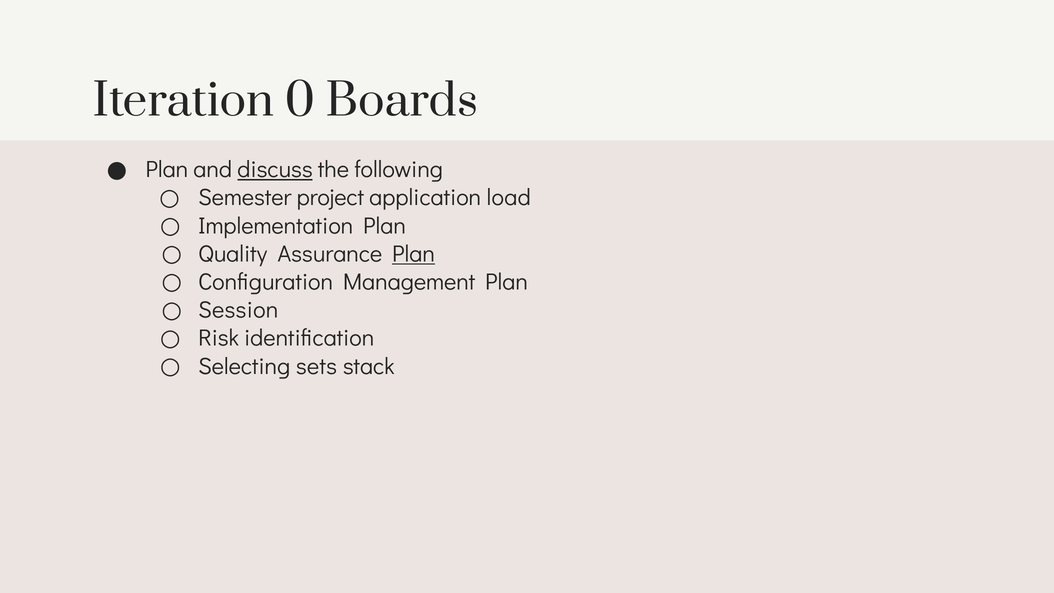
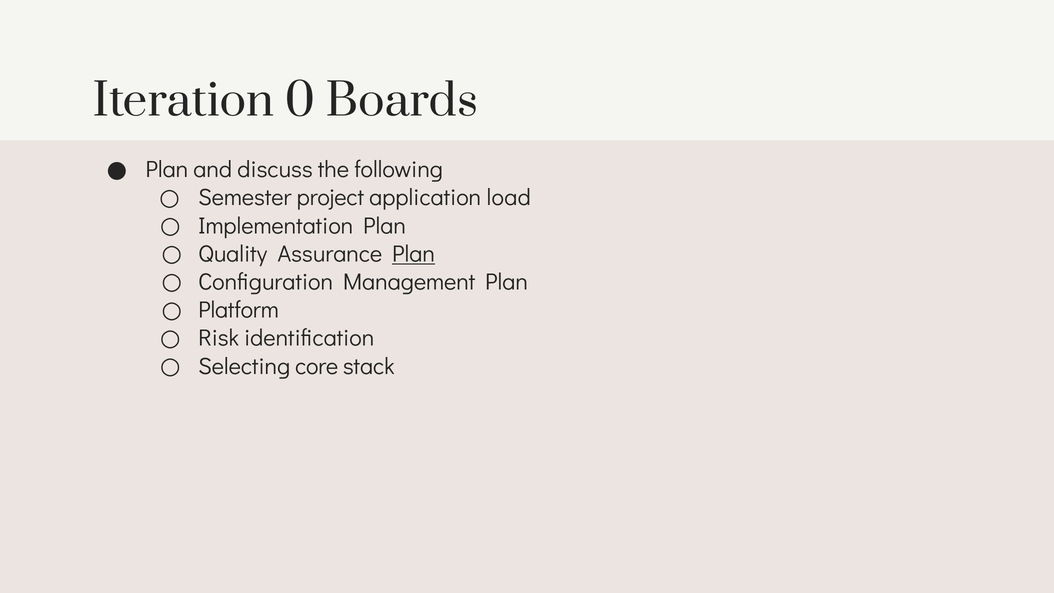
discuss underline: present -> none
Session: Session -> Platform
sets: sets -> core
